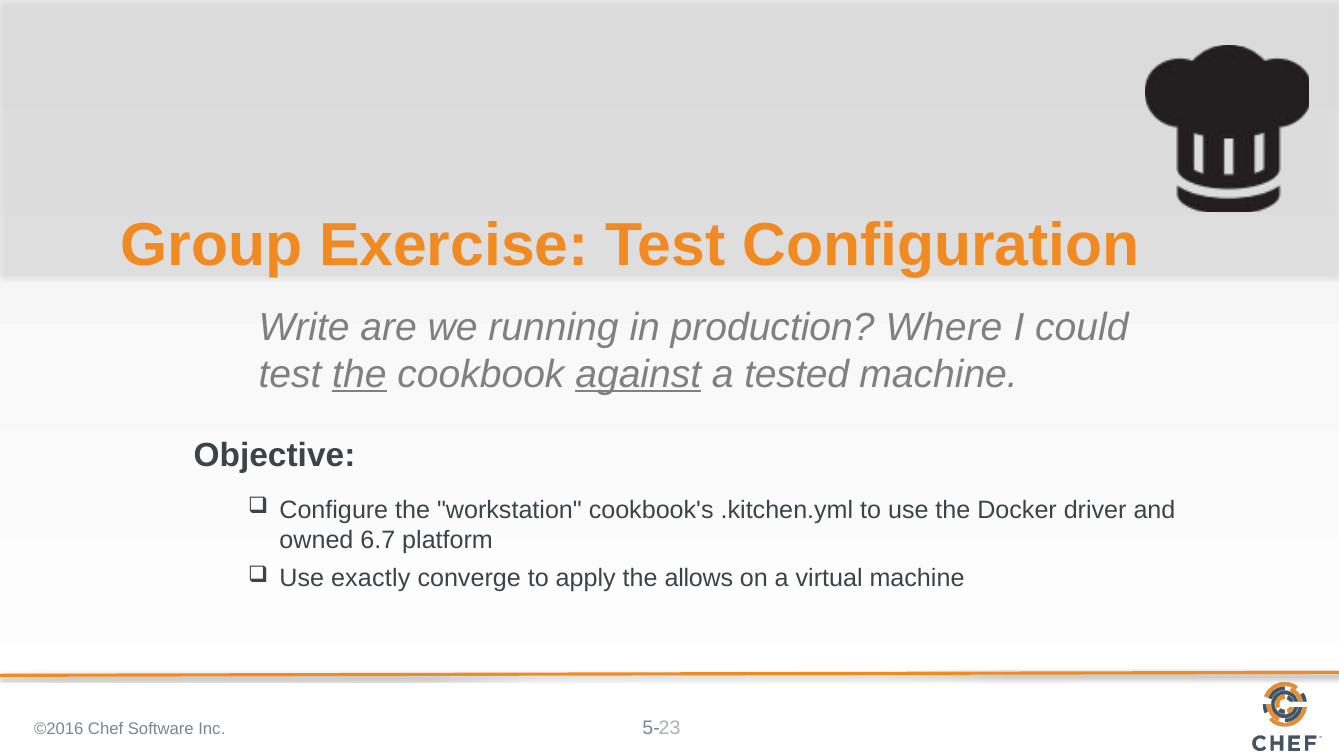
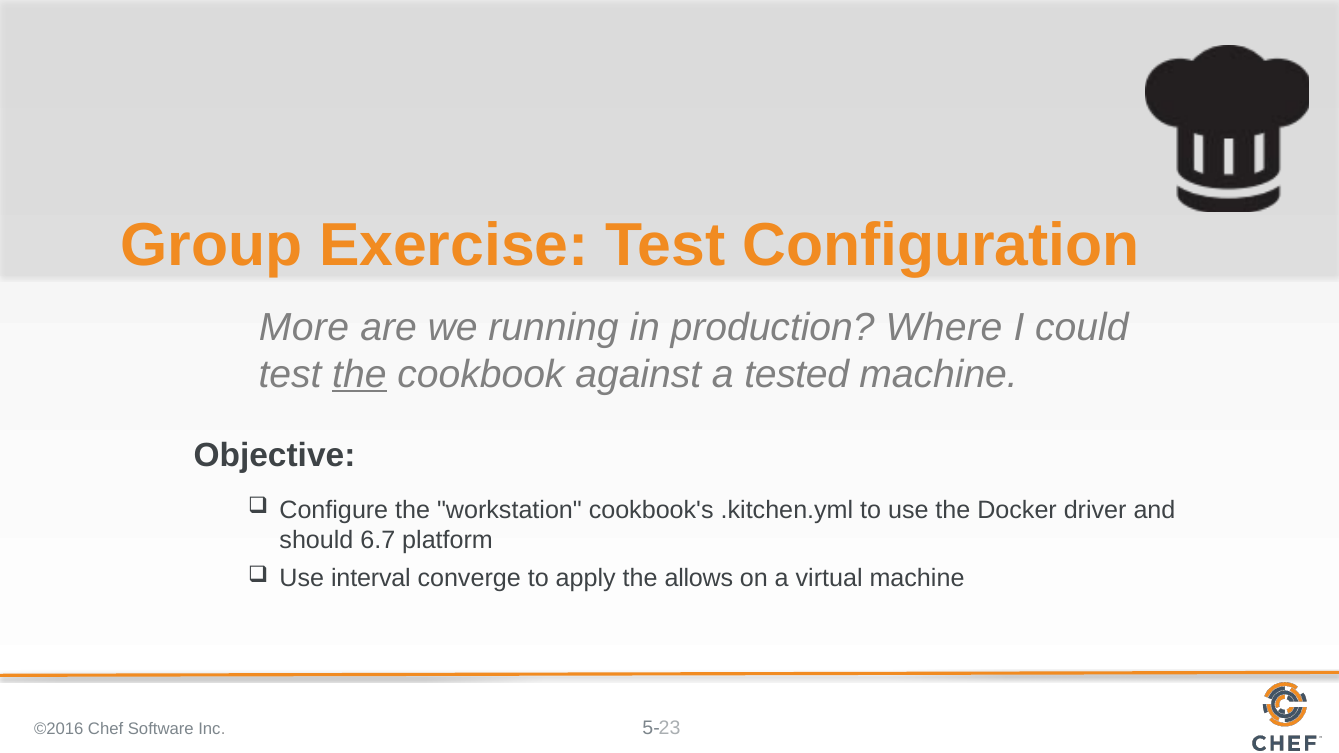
Write: Write -> More
against underline: present -> none
owned: owned -> should
exactly: exactly -> interval
